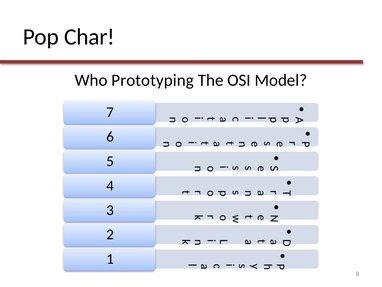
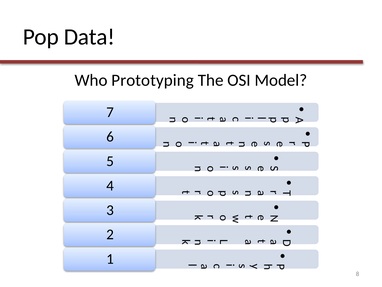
Char: Char -> Data
